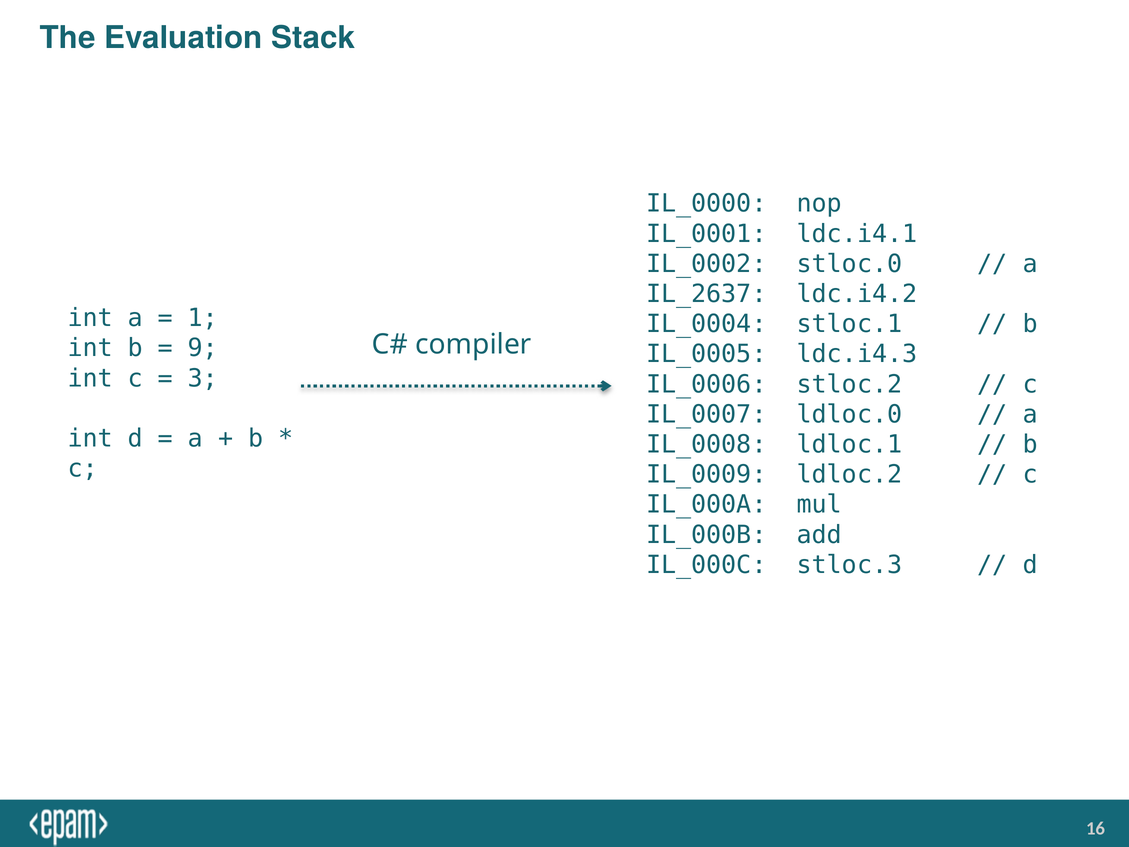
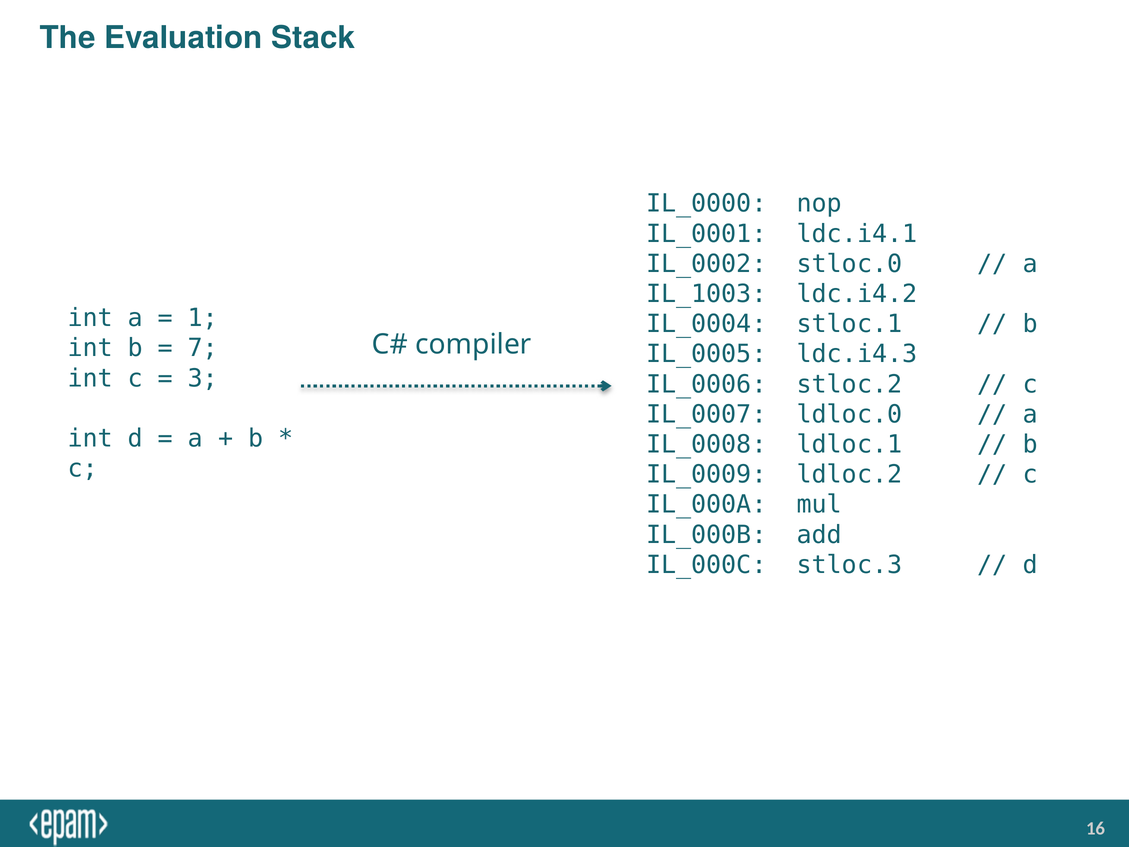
IL_2637: IL_2637 -> IL_1003
9: 9 -> 7
